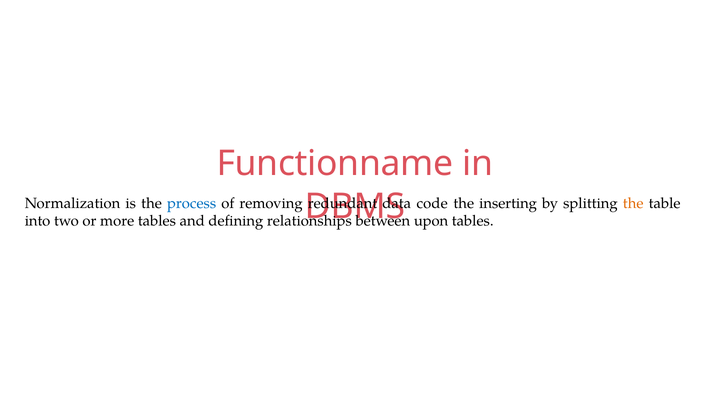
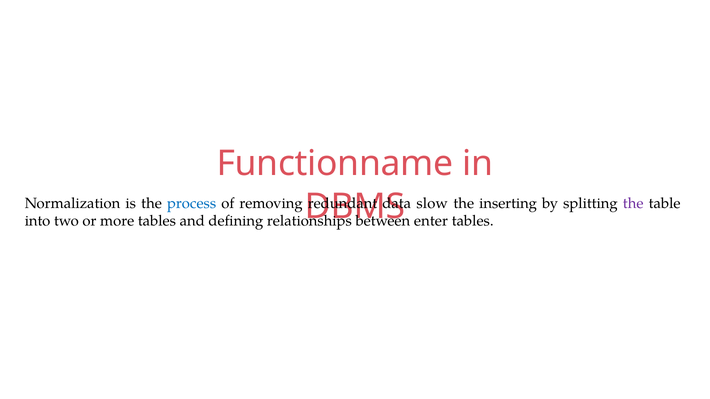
code: code -> slow
the at (633, 203) colour: orange -> purple
upon: upon -> enter
